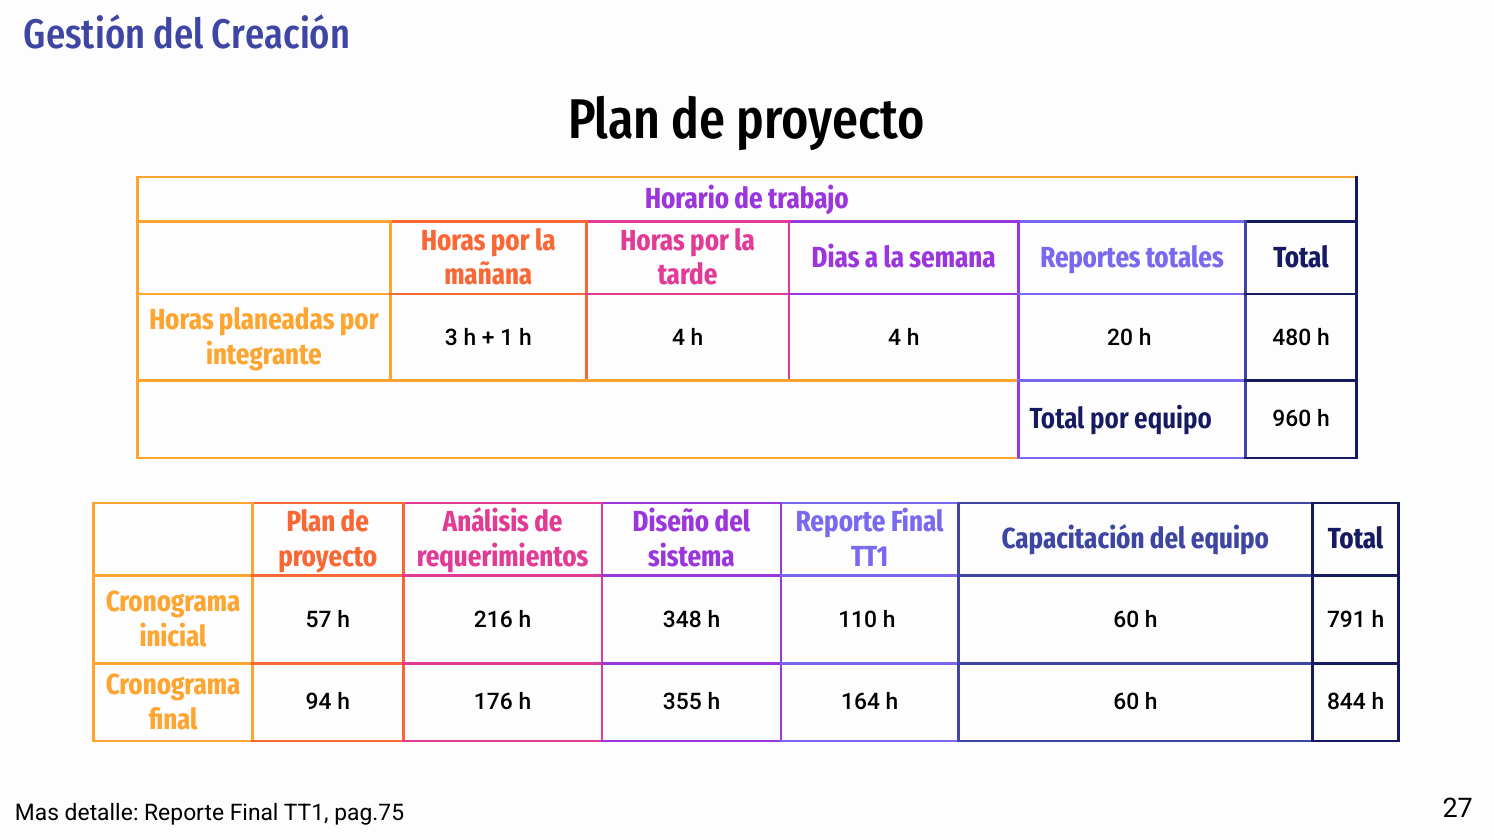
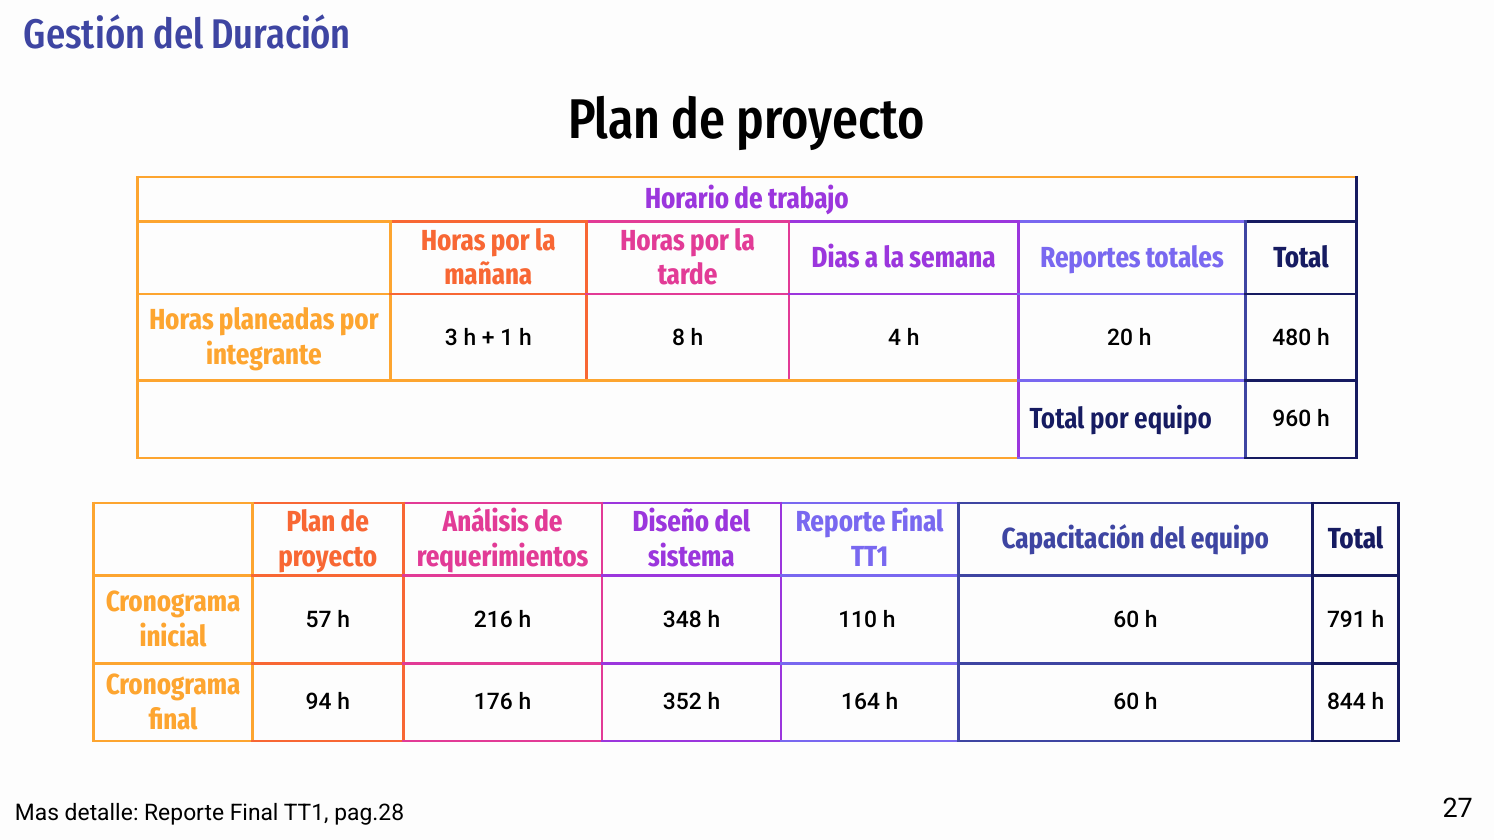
Creación: Creación -> Duración
1 h 4: 4 -> 8
355: 355 -> 352
pag.75: pag.75 -> pag.28
